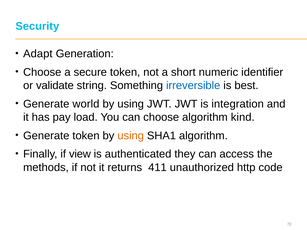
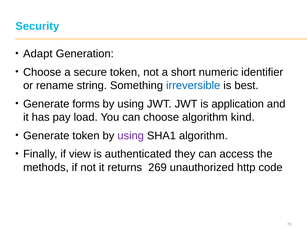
validate: validate -> rename
world: world -> forms
integration: integration -> application
using at (131, 136) colour: orange -> purple
411: 411 -> 269
